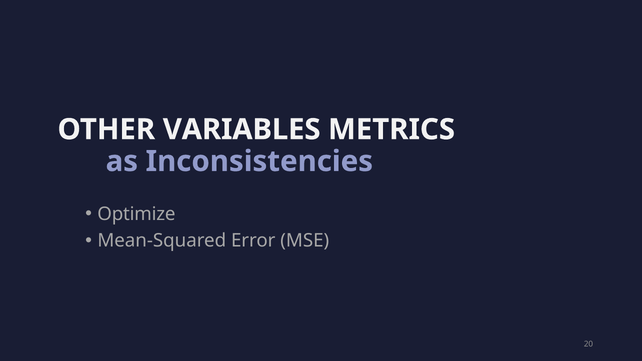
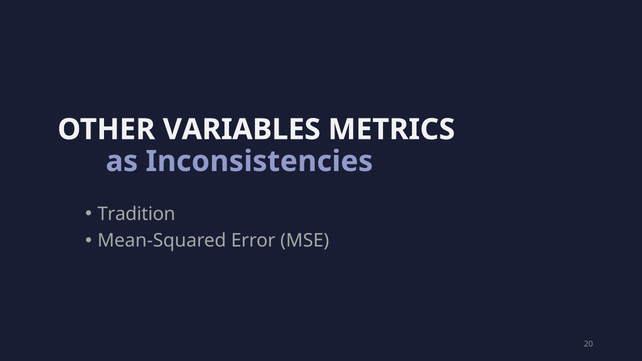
Optimize: Optimize -> Tradition
